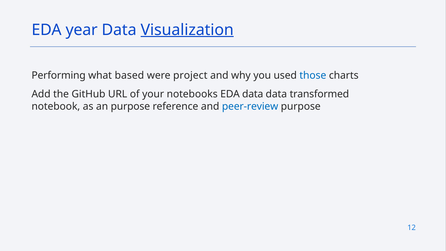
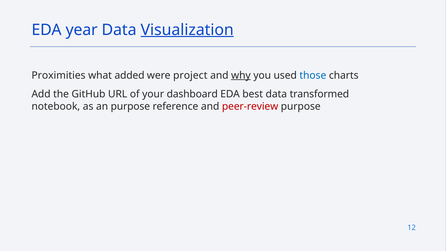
Performing: Performing -> Proximities
based: based -> added
why underline: none -> present
notebooks: notebooks -> dashboard
EDA data: data -> best
peer-review colour: blue -> red
